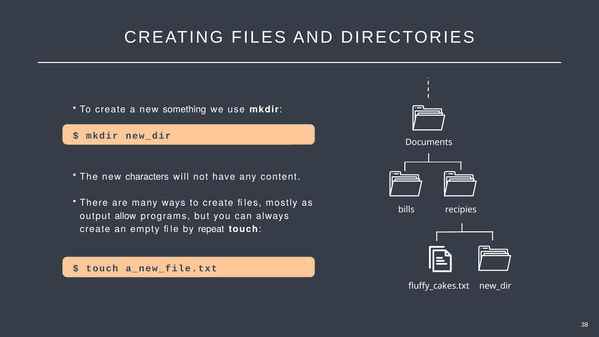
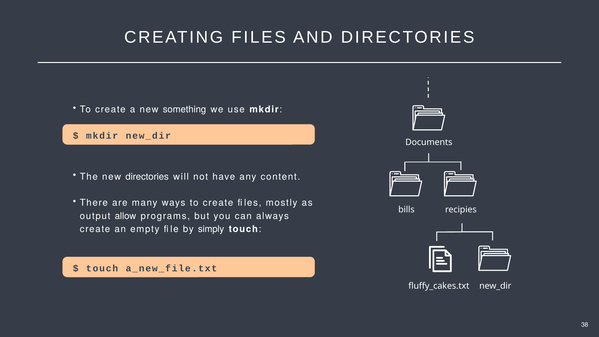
new characters: characters -> directories
repeat: repeat -> simply
